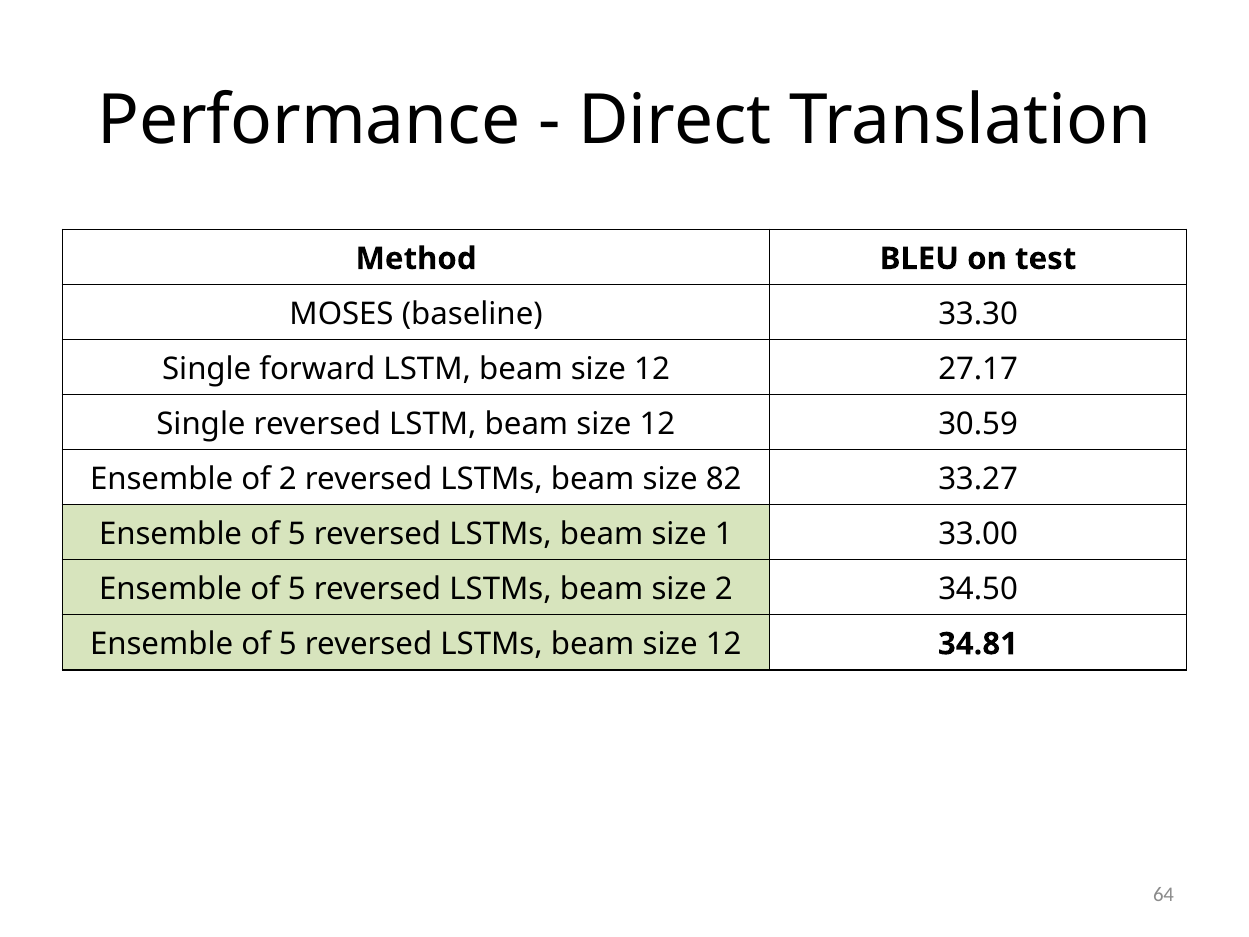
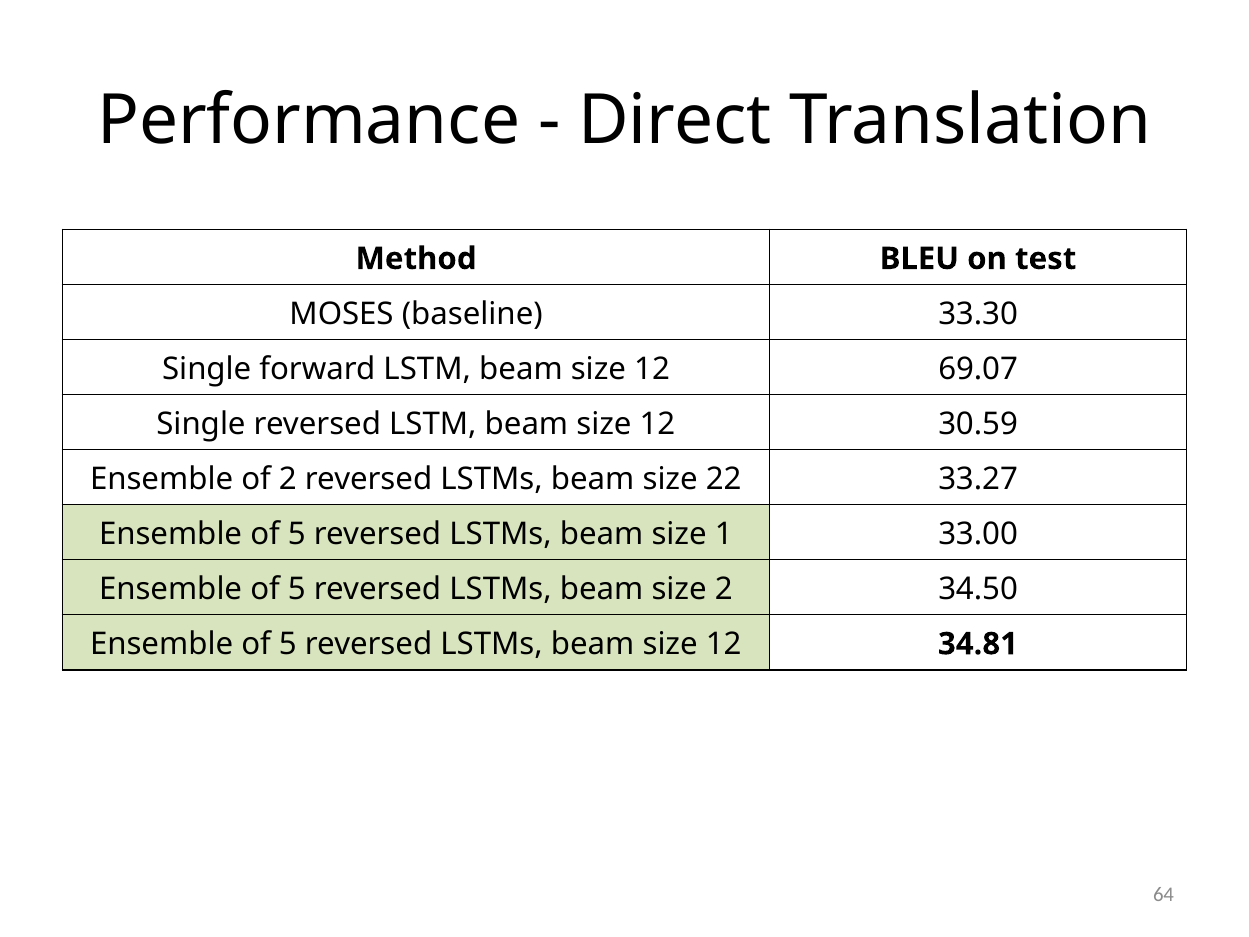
27.17: 27.17 -> 69.07
82: 82 -> 22
